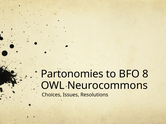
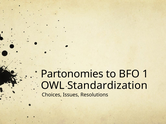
8: 8 -> 1
Neurocommons: Neurocommons -> Standardization
